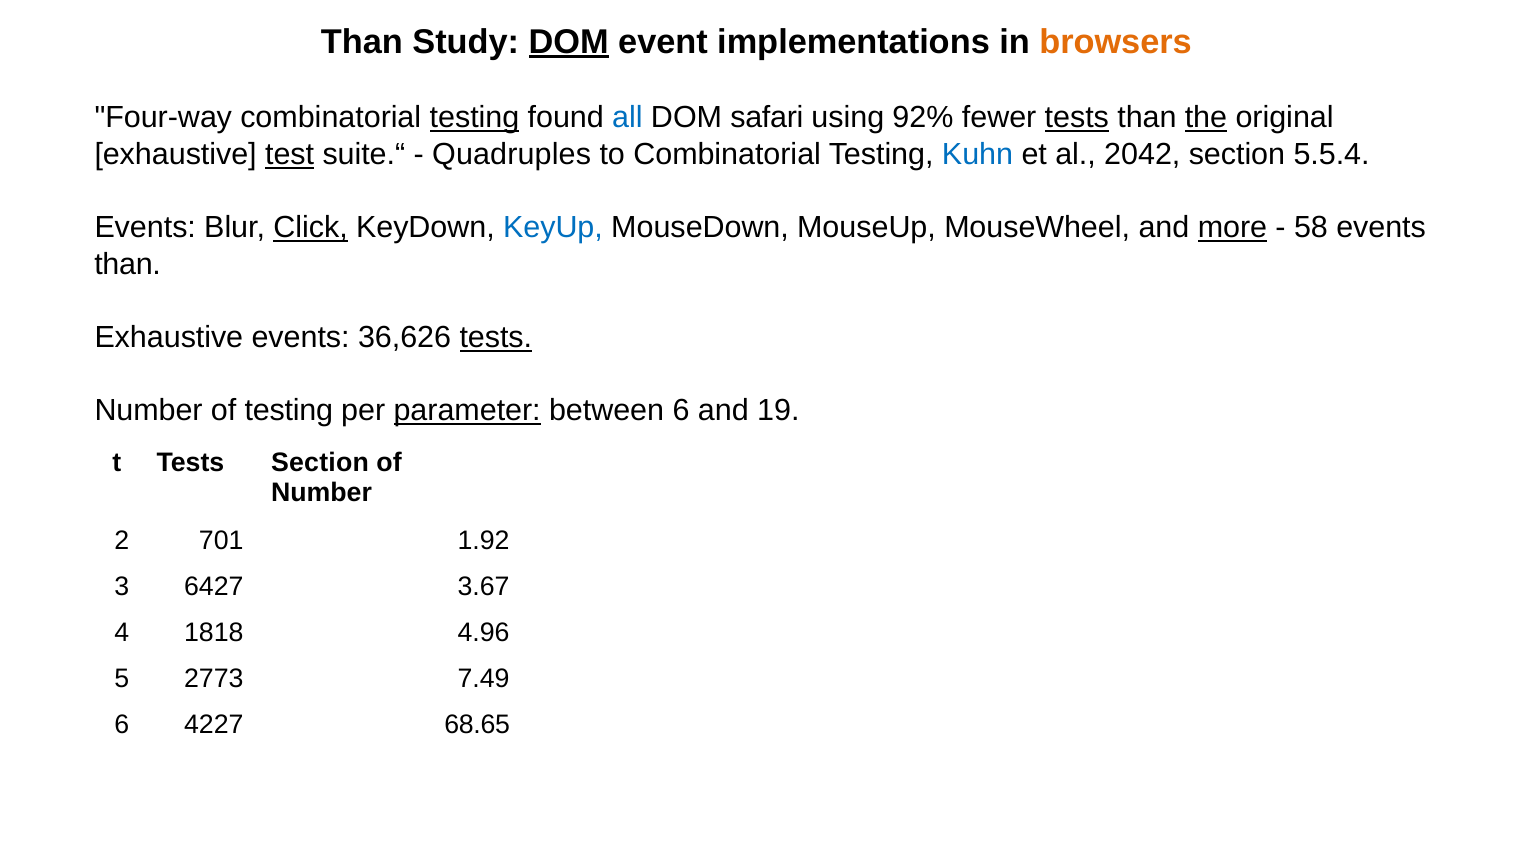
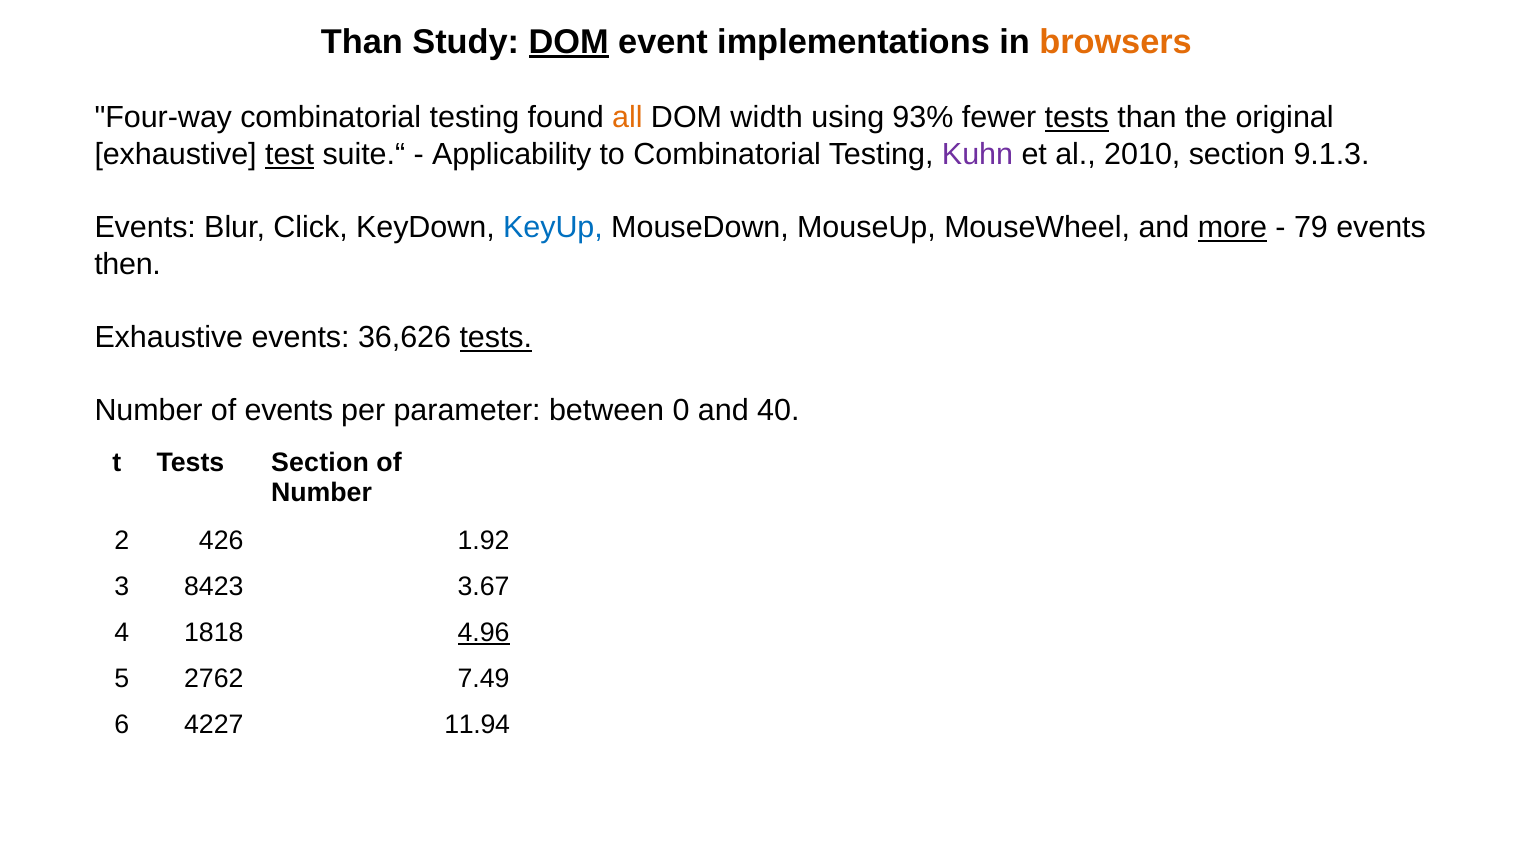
testing at (474, 118) underline: present -> none
all colour: blue -> orange
safari: safari -> width
92%: 92% -> 93%
the underline: present -> none
Quadruples: Quadruples -> Applicability
Kuhn colour: blue -> purple
2042: 2042 -> 2010
5.5.4: 5.5.4 -> 9.1.3
Click underline: present -> none
58: 58 -> 79
than at (128, 264): than -> then
of testing: testing -> events
parameter underline: present -> none
between 6: 6 -> 0
19: 19 -> 40
701: 701 -> 426
6427: 6427 -> 8423
4.96 underline: none -> present
2773: 2773 -> 2762
68.65: 68.65 -> 11.94
